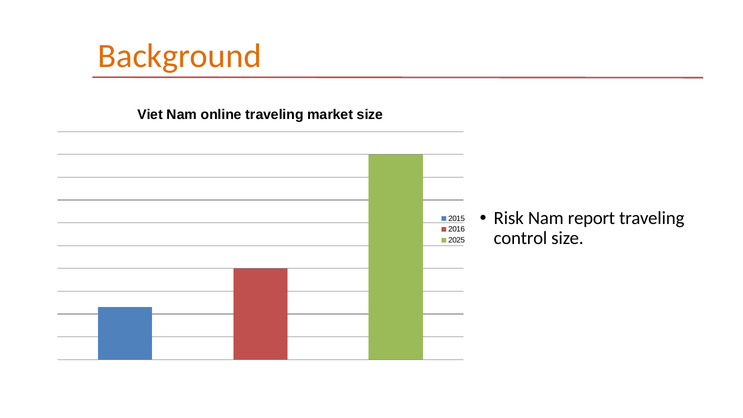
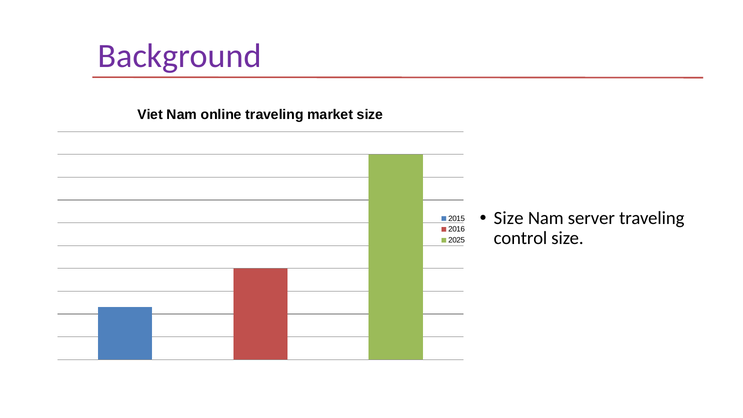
Background colour: orange -> purple
Risk at (509, 218): Risk -> Size
report: report -> server
